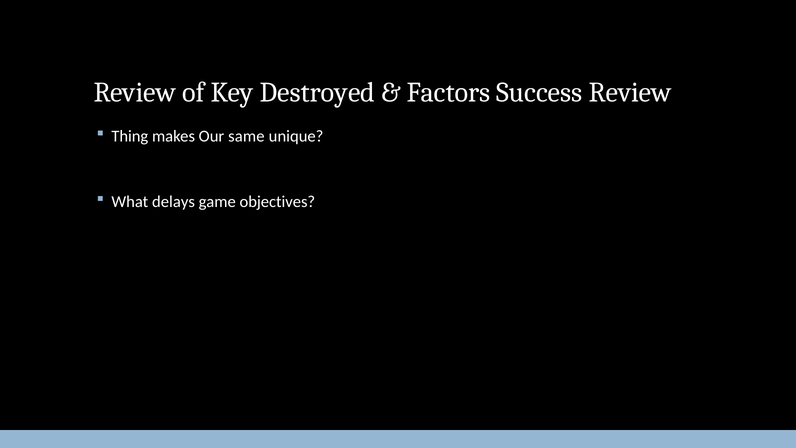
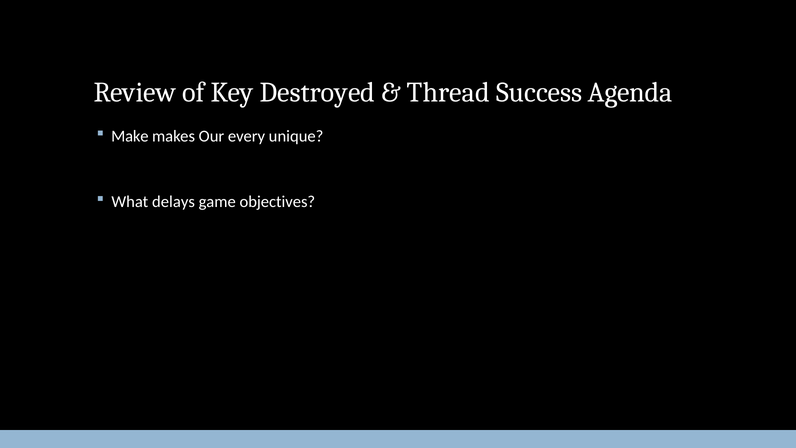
Factors: Factors -> Thread
Success Review: Review -> Agenda
Thing: Thing -> Make
same: same -> every
